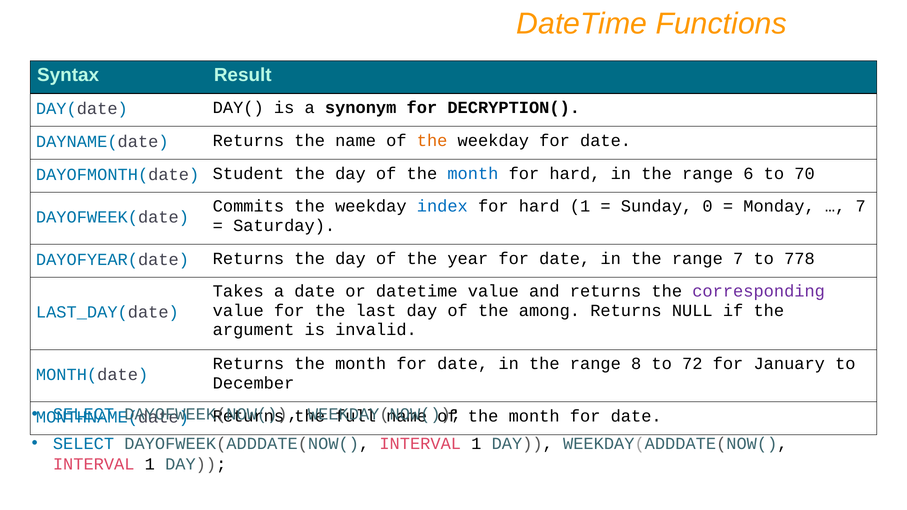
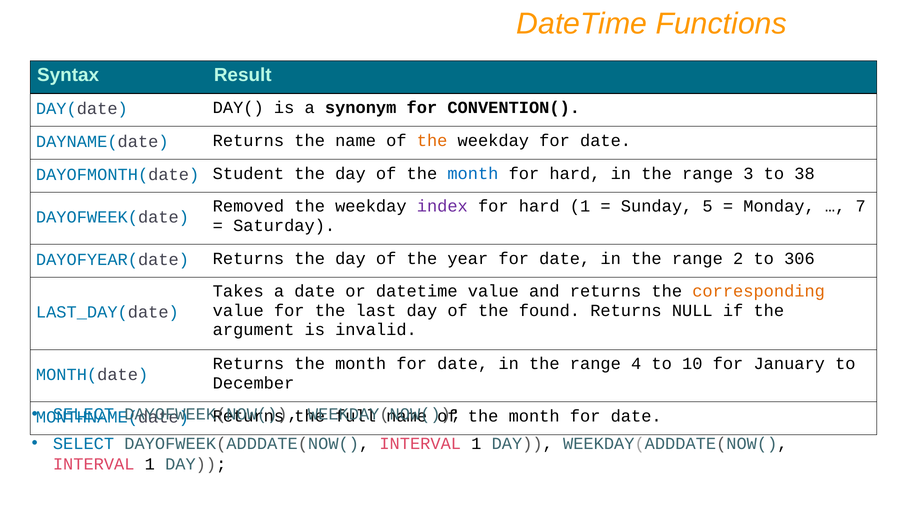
DECRYPTION(: DECRYPTION( -> CONVENTION(
6: 6 -> 3
70: 70 -> 38
Commits: Commits -> Removed
index colour: blue -> purple
0: 0 -> 5
range 7: 7 -> 2
778: 778 -> 306
corresponding colour: purple -> orange
among: among -> found
8: 8 -> 4
72: 72 -> 10
